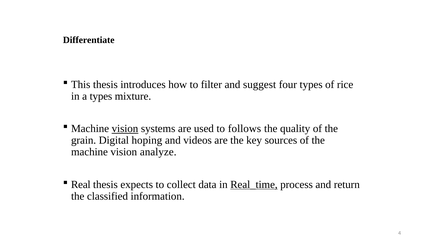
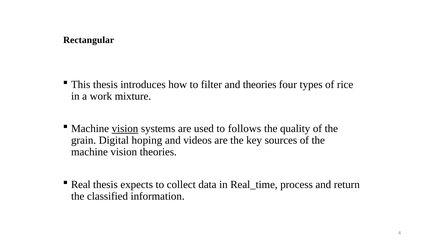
Differentiate: Differentiate -> Rectangular
and suggest: suggest -> theories
a types: types -> work
vision analyze: analyze -> theories
Real_time underline: present -> none
